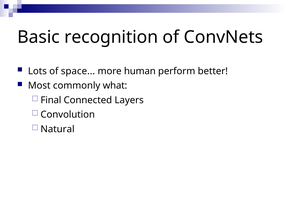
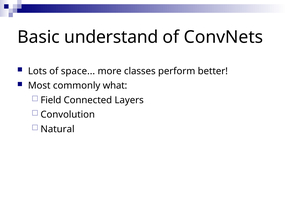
recognition: recognition -> understand
human: human -> classes
Final: Final -> Field
